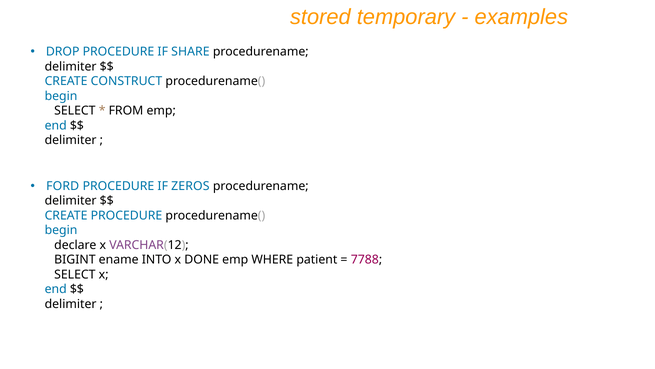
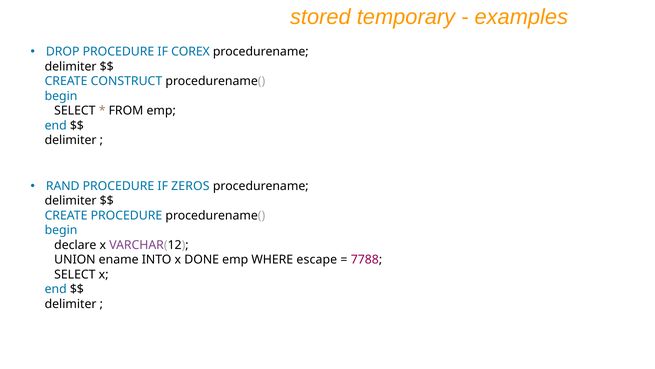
SHARE: SHARE -> COREX
FORD: FORD -> RAND
BIGINT: BIGINT -> UNION
patient: patient -> escape
